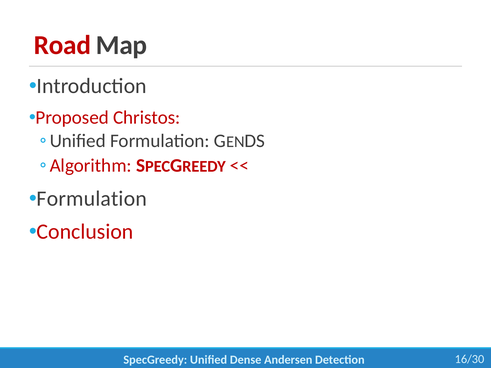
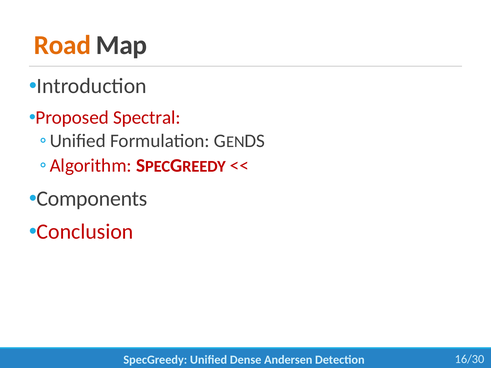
Road colour: red -> orange
Christos: Christos -> Spectral
Formulation at (92, 199): Formulation -> Components
